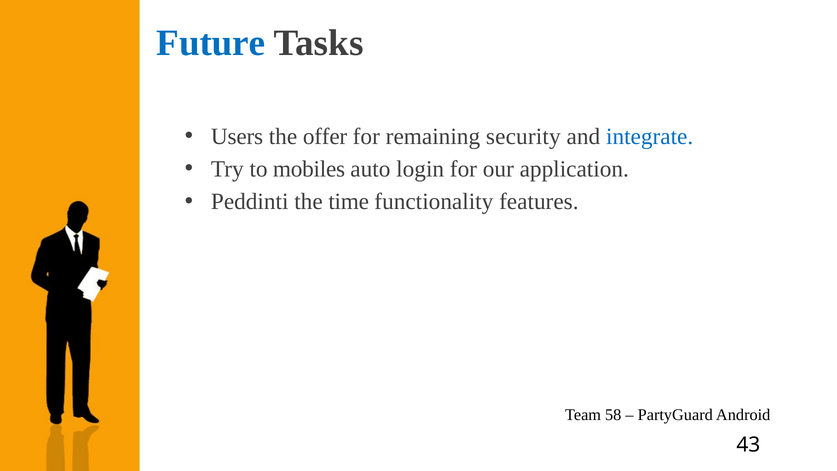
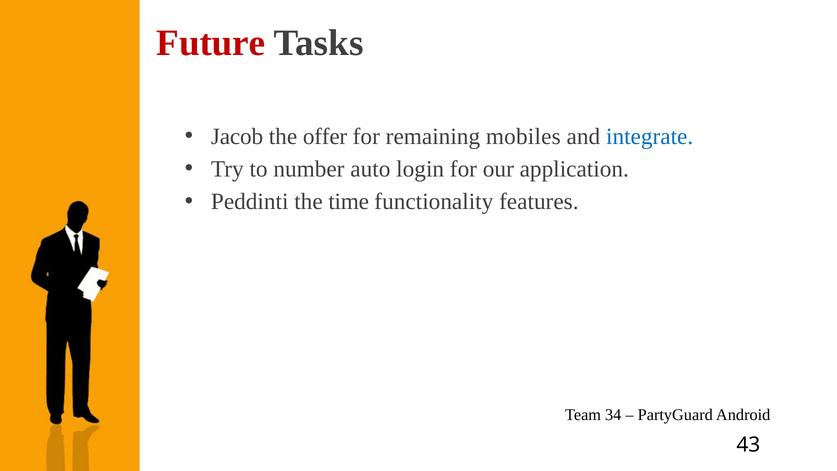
Future colour: blue -> red
Users: Users -> Jacob
security: security -> mobiles
mobiles: mobiles -> number
58: 58 -> 34
